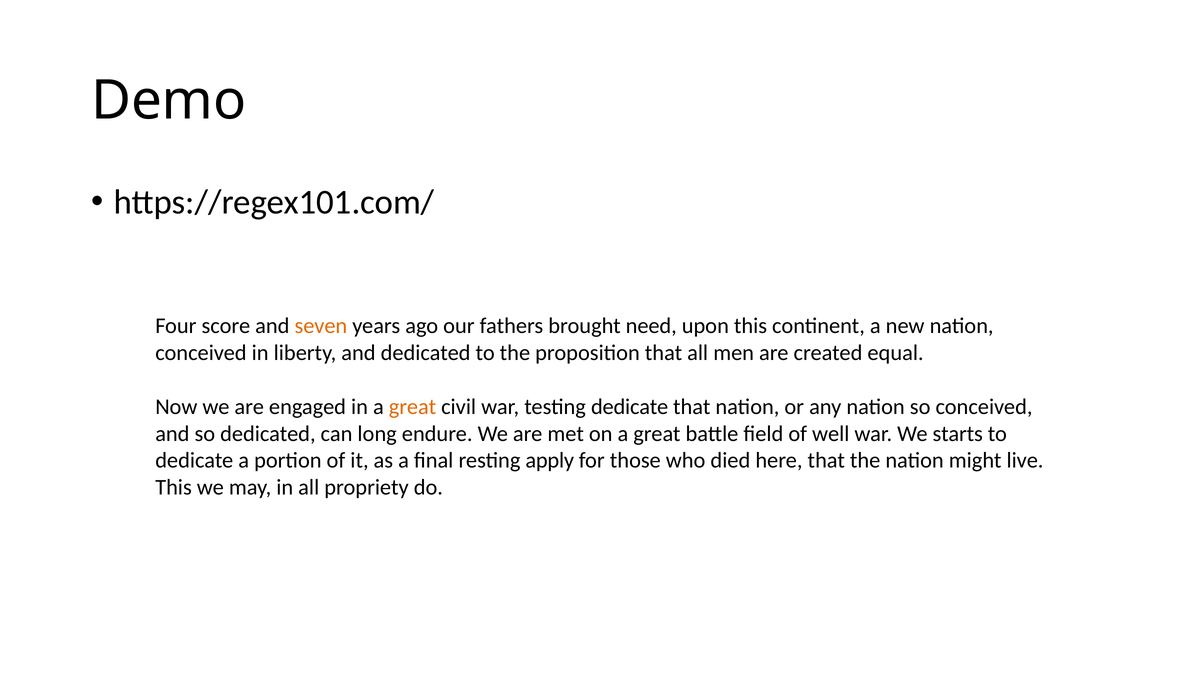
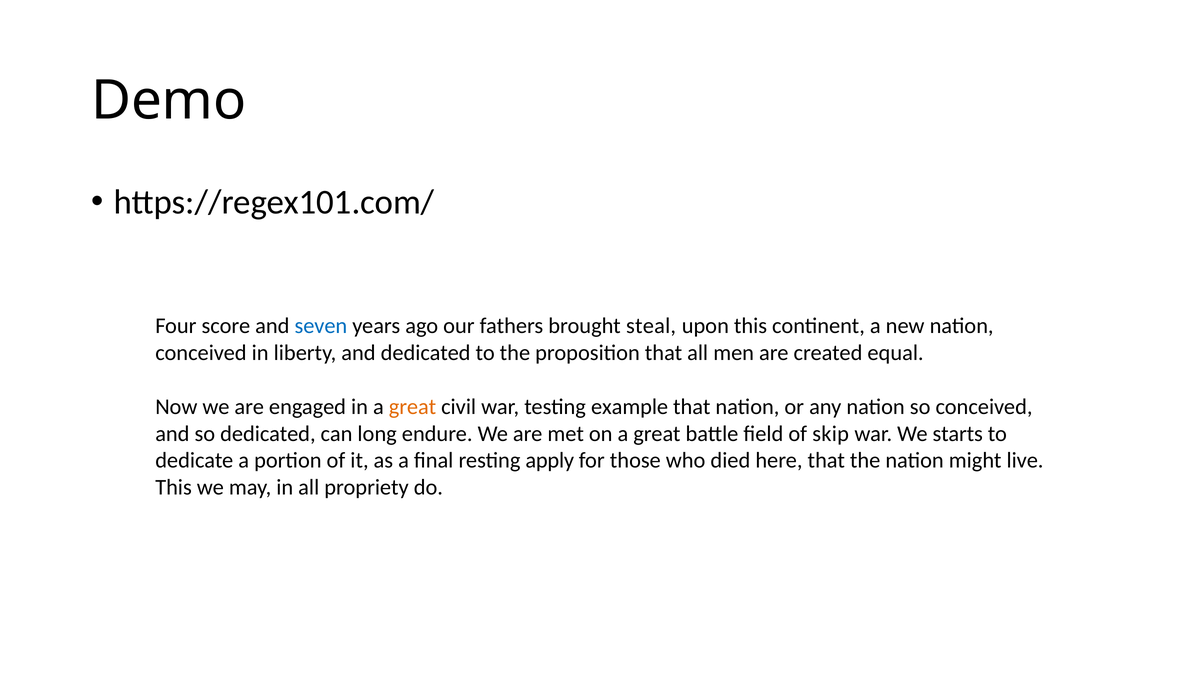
seven colour: orange -> blue
need: need -> steal
testing dedicate: dedicate -> example
well: well -> skip
